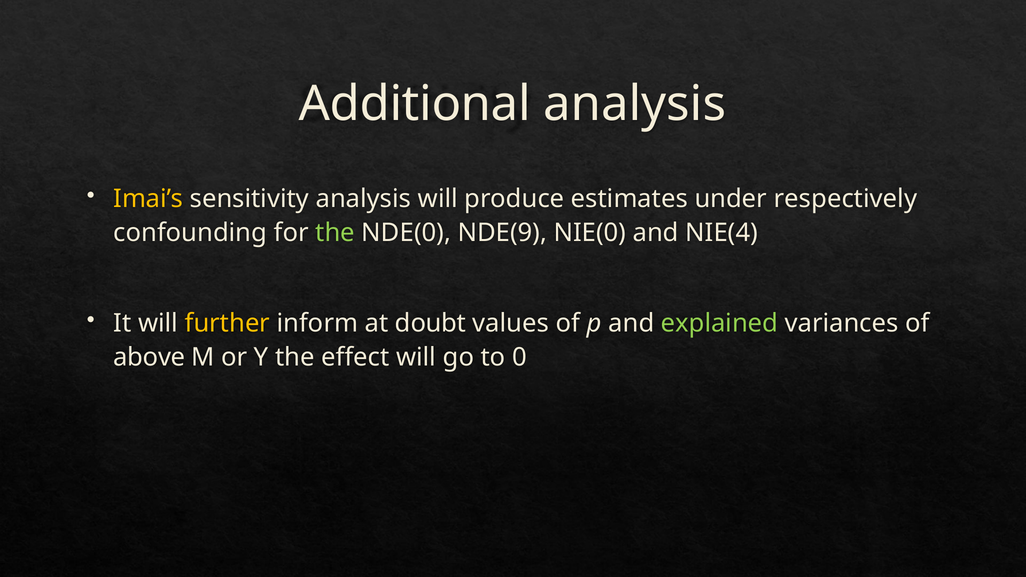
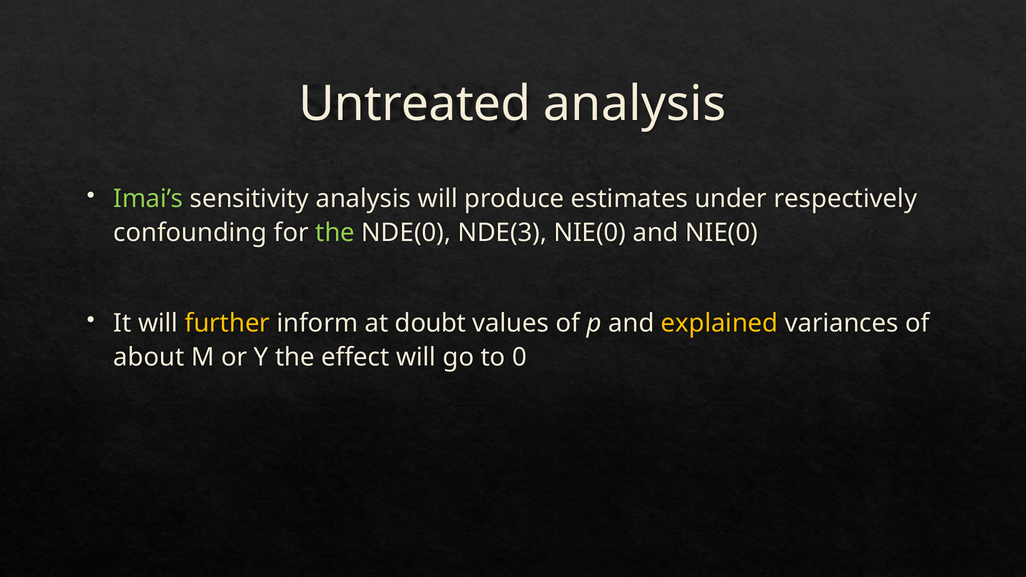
Additional: Additional -> Untreated
Imai’s colour: yellow -> light green
NDE(9: NDE(9 -> NDE(3
and NIE(4: NIE(4 -> NIE(0
explained colour: light green -> yellow
above: above -> about
